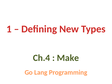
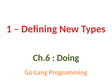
Ch.4: Ch.4 -> Ch.6
Make: Make -> Doing
